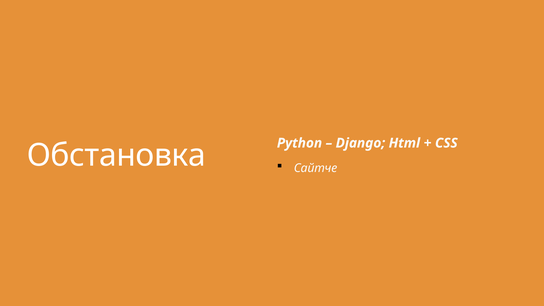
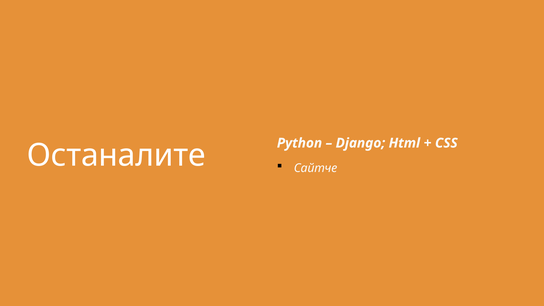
Обстановка: Обстановка -> Останалите
